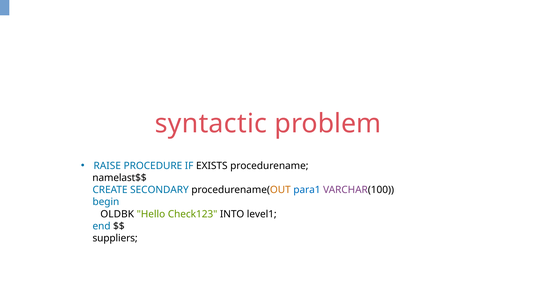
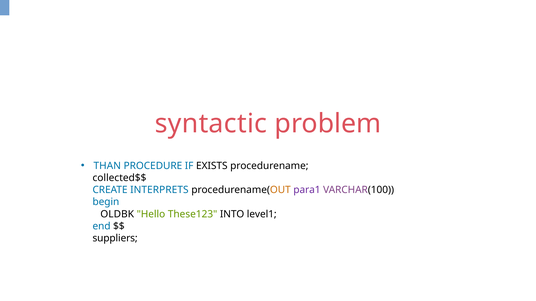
RAISE: RAISE -> THAN
namelast$$: namelast$$ -> collected$$
SECONDARY: SECONDARY -> INTERPRETS
para1 colour: blue -> purple
Check123: Check123 -> These123
